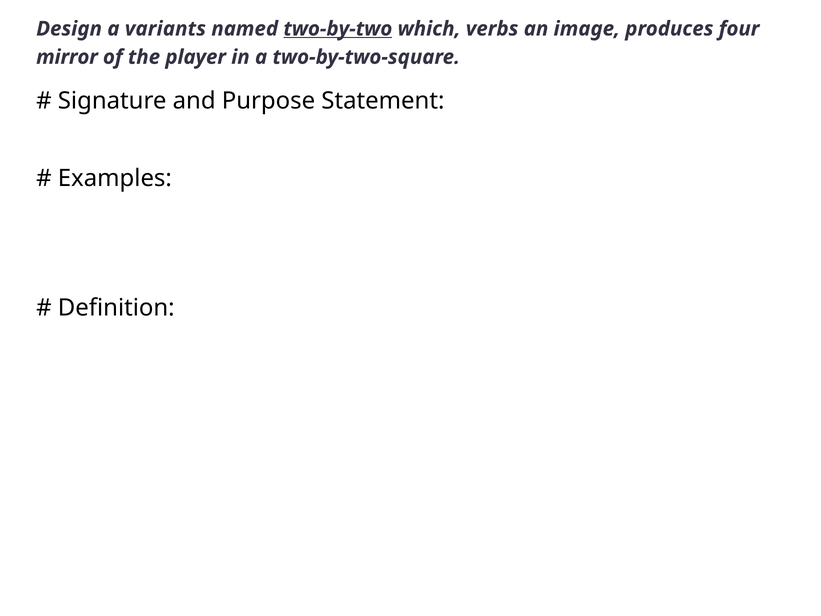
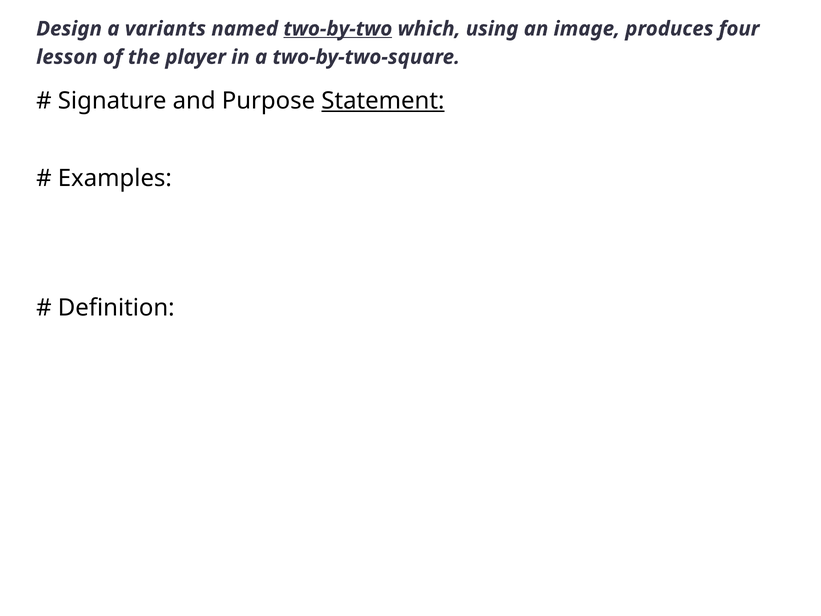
verbs: verbs -> using
mirror: mirror -> lesson
Statement underline: none -> present
